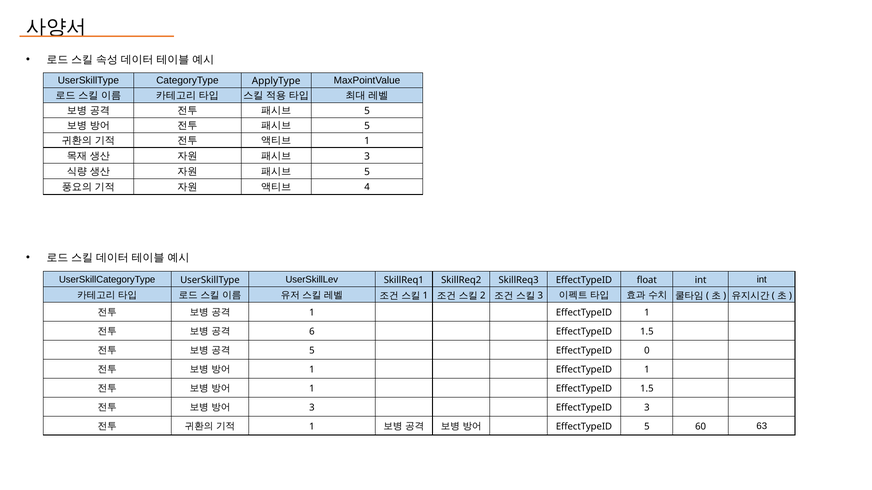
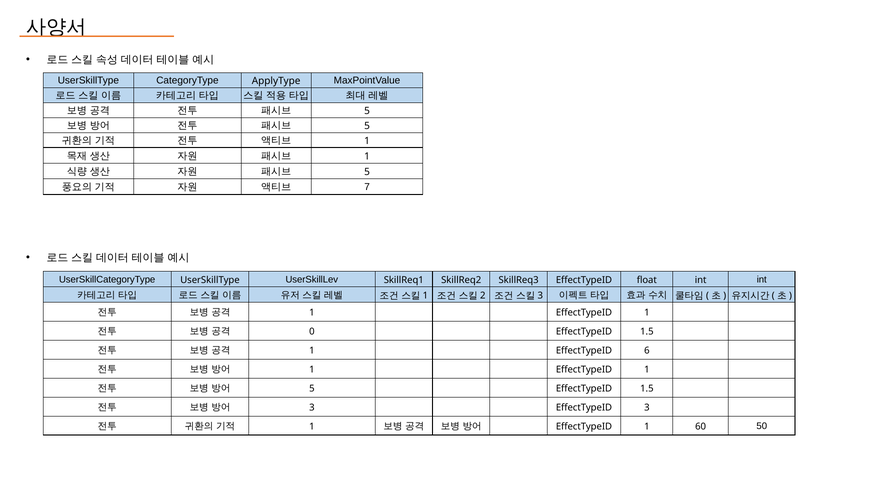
3 at (367, 156): 3 -> 1
4: 4 -> 7
6: 6 -> 0
5 at (312, 351): 5 -> 1
0: 0 -> 6
1 at (312, 389): 1 -> 5
5 at (647, 427): 5 -> 1
63: 63 -> 50
